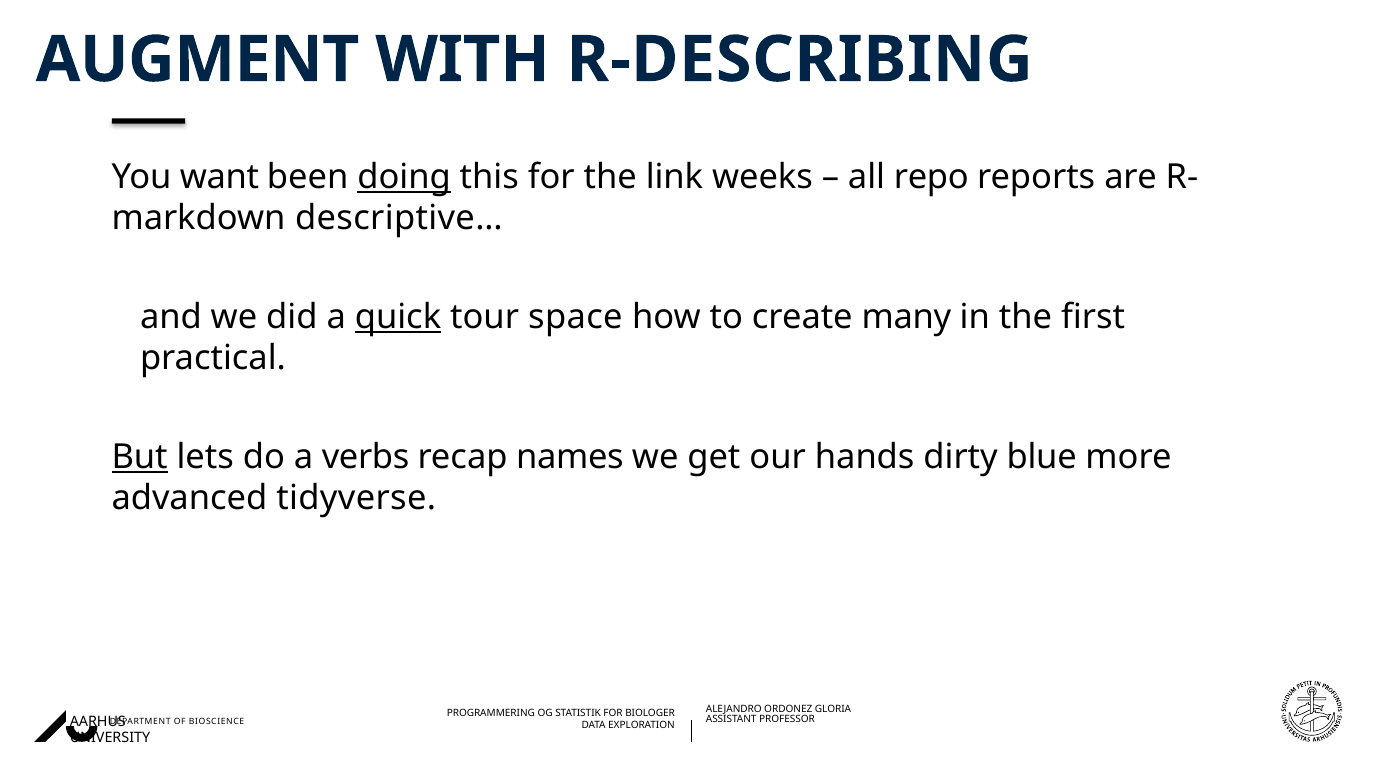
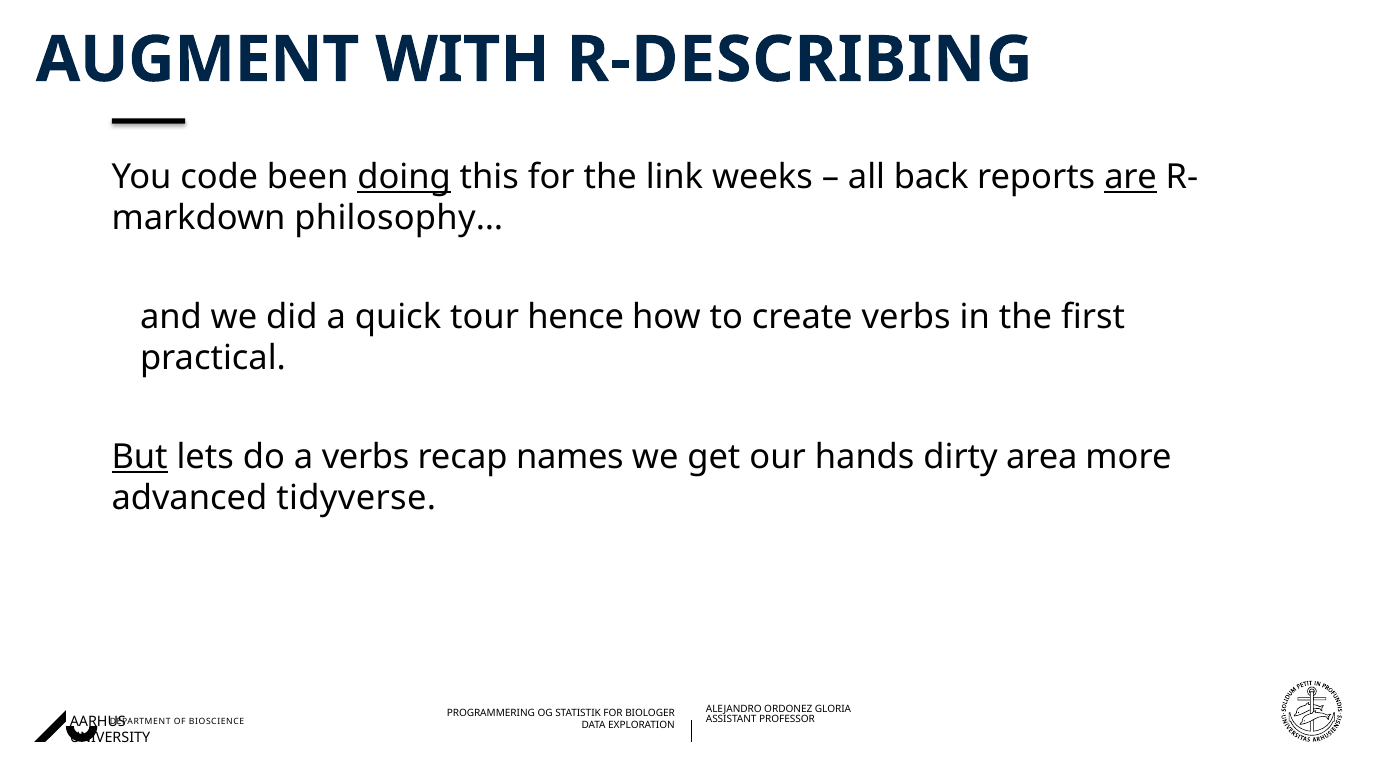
want: want -> code
repo: repo -> back
are underline: none -> present
descriptive…: descriptive… -> philosophy…
quick underline: present -> none
space: space -> hence
create many: many -> verbs
blue: blue -> area
